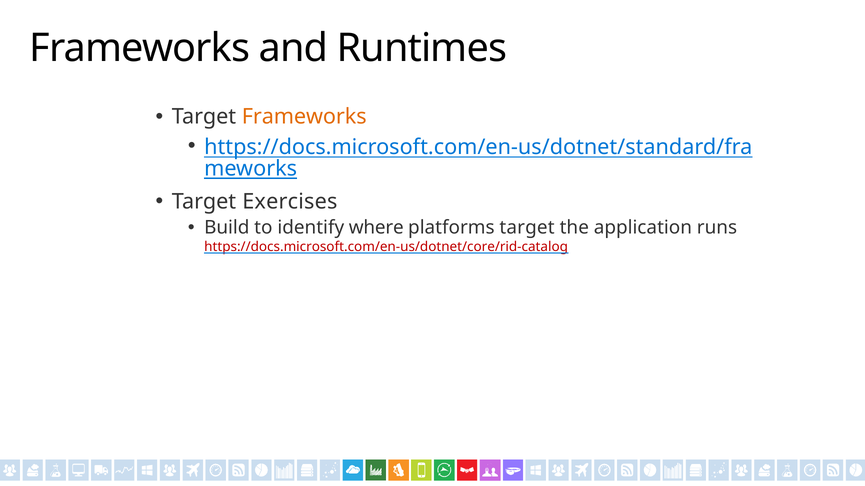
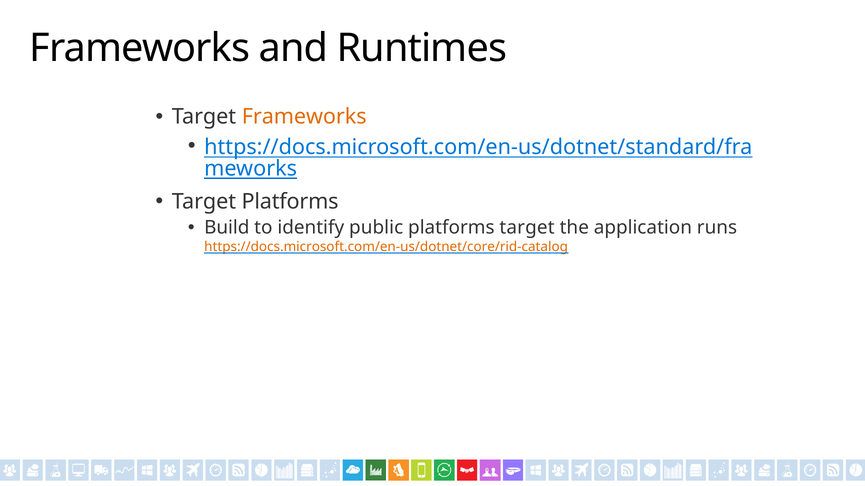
Target Exercises: Exercises -> Platforms
where: where -> public
https://docs.microsoft.com/en-us/dotnet/core/rid-catalog colour: red -> orange
